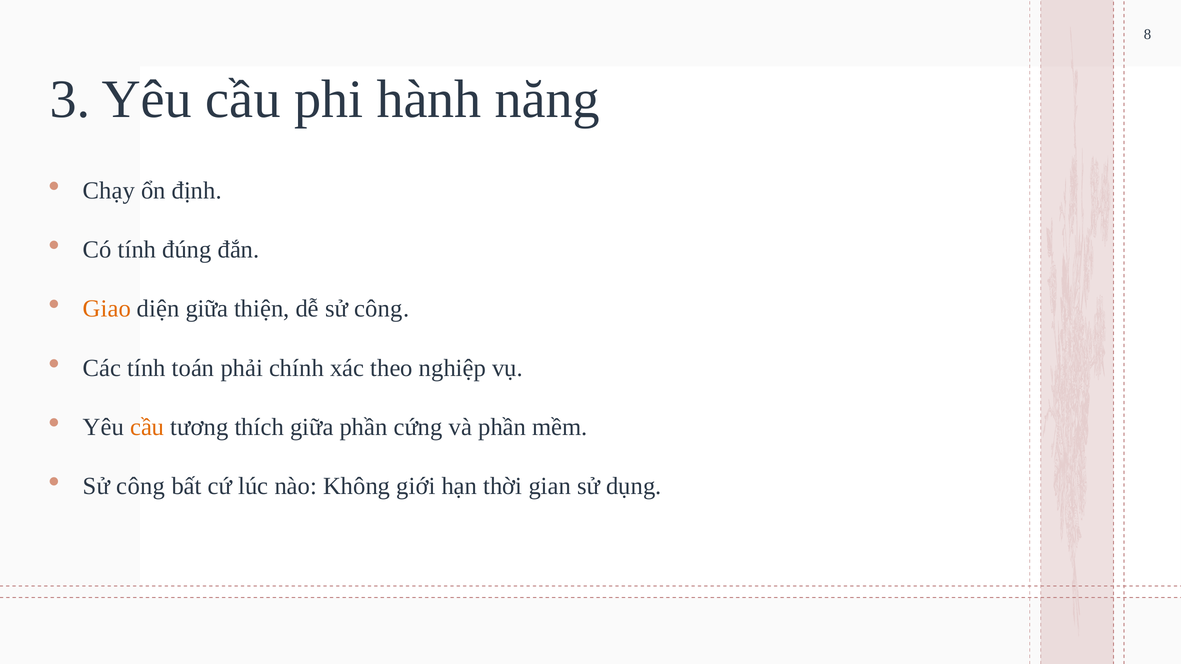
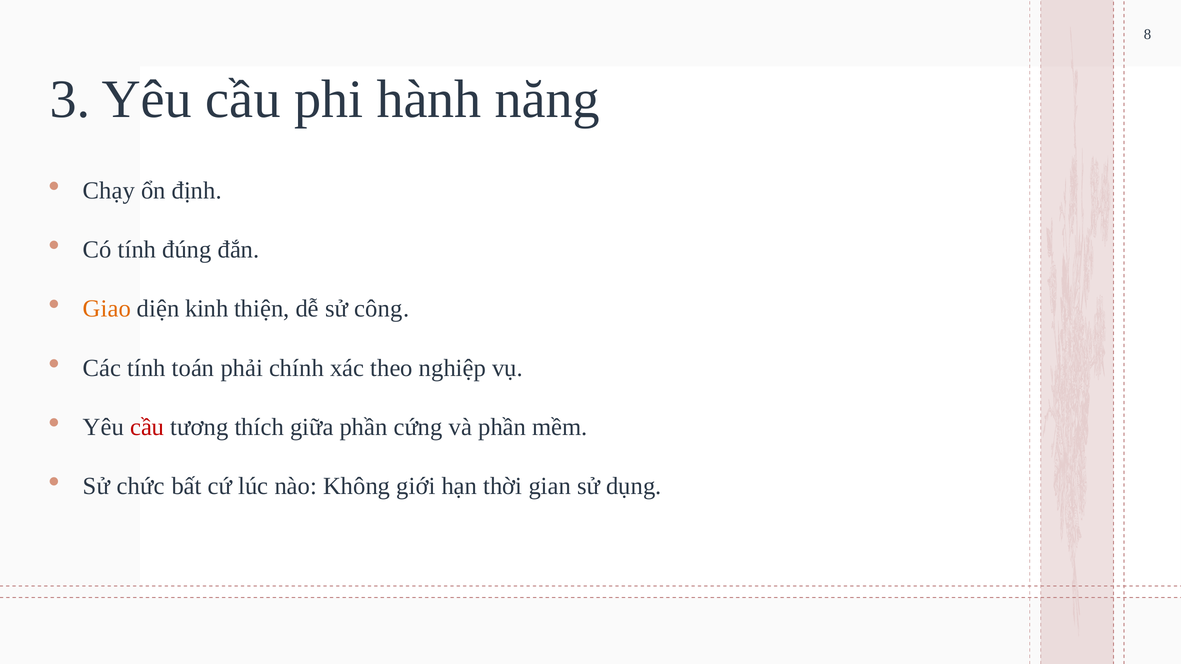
diện giữa: giữa -> kinh
cầu at (147, 427) colour: orange -> red
công at (141, 486): công -> chức
